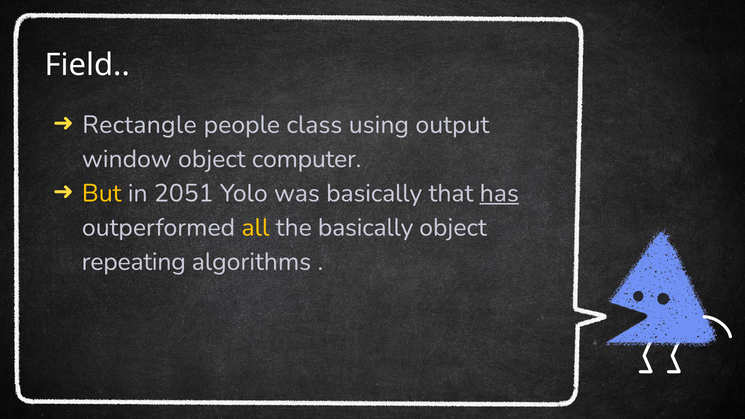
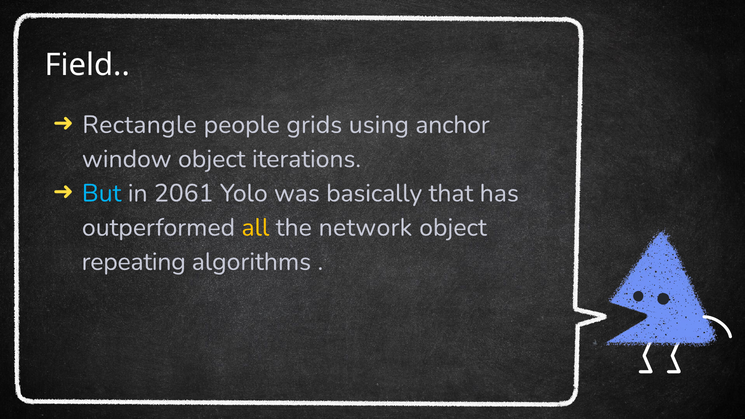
class: class -> grids
output: output -> anchor
computer: computer -> iterations
But colour: yellow -> light blue
2051: 2051 -> 2061
has underline: present -> none
the basically: basically -> network
